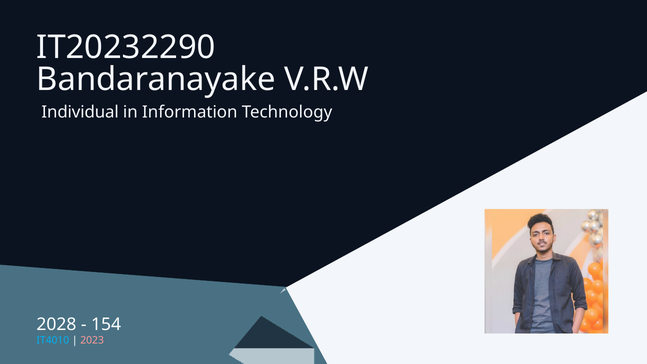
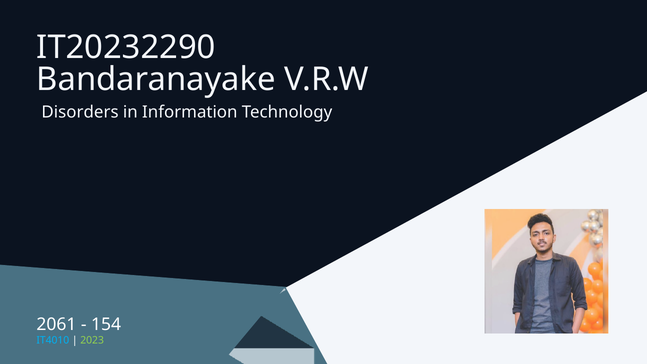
Individual: Individual -> Disorders
2028: 2028 -> 2061
2023 colour: pink -> light green
